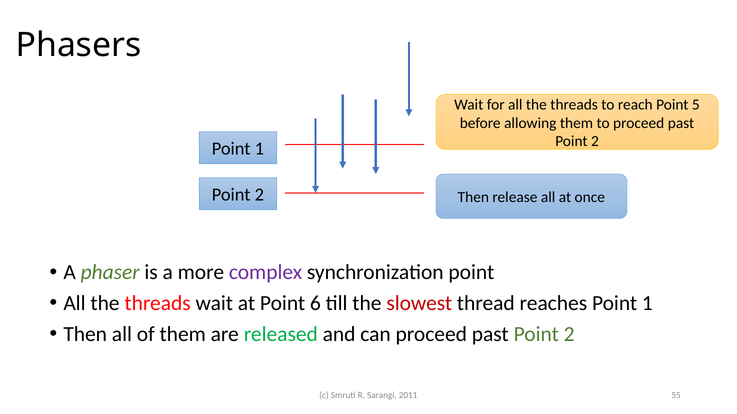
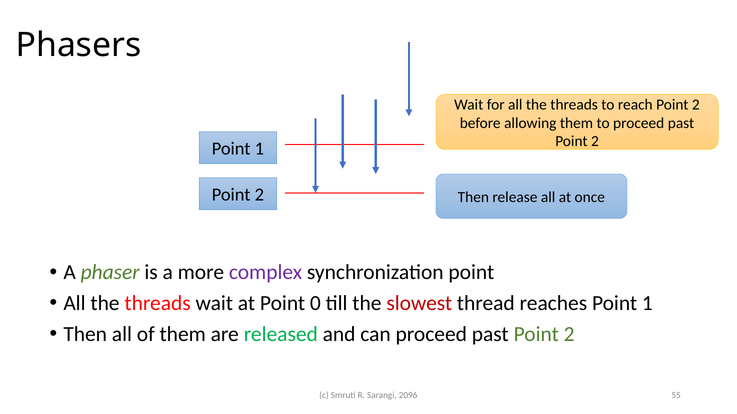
reach Point 5: 5 -> 2
6: 6 -> 0
2011: 2011 -> 2096
